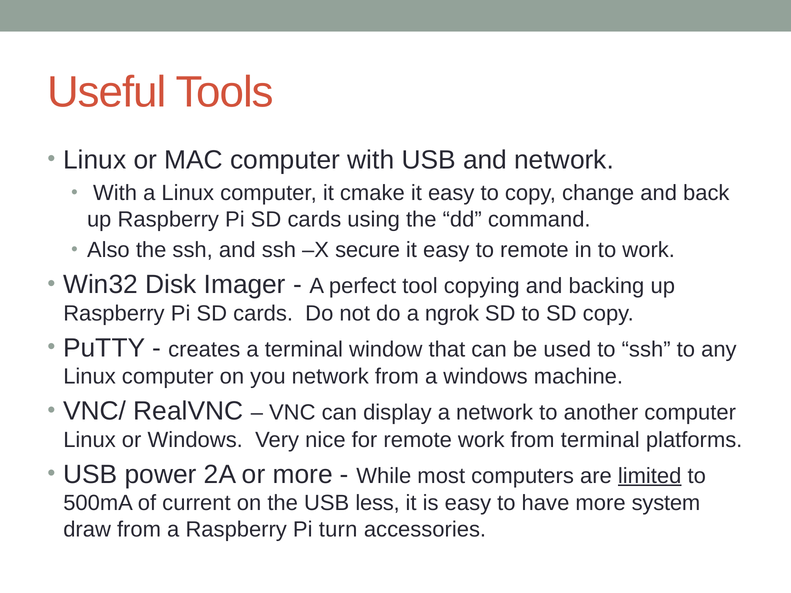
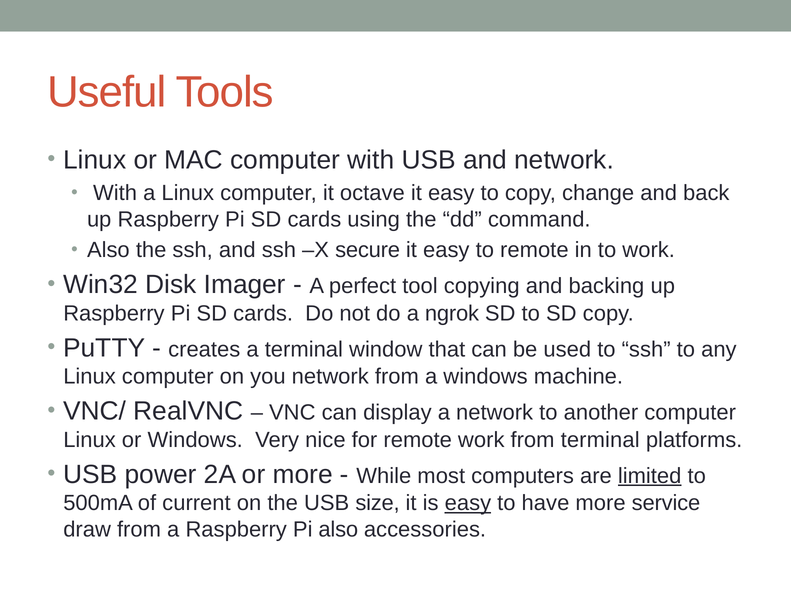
cmake: cmake -> octave
less: less -> size
easy at (468, 503) underline: none -> present
system: system -> service
Pi turn: turn -> also
